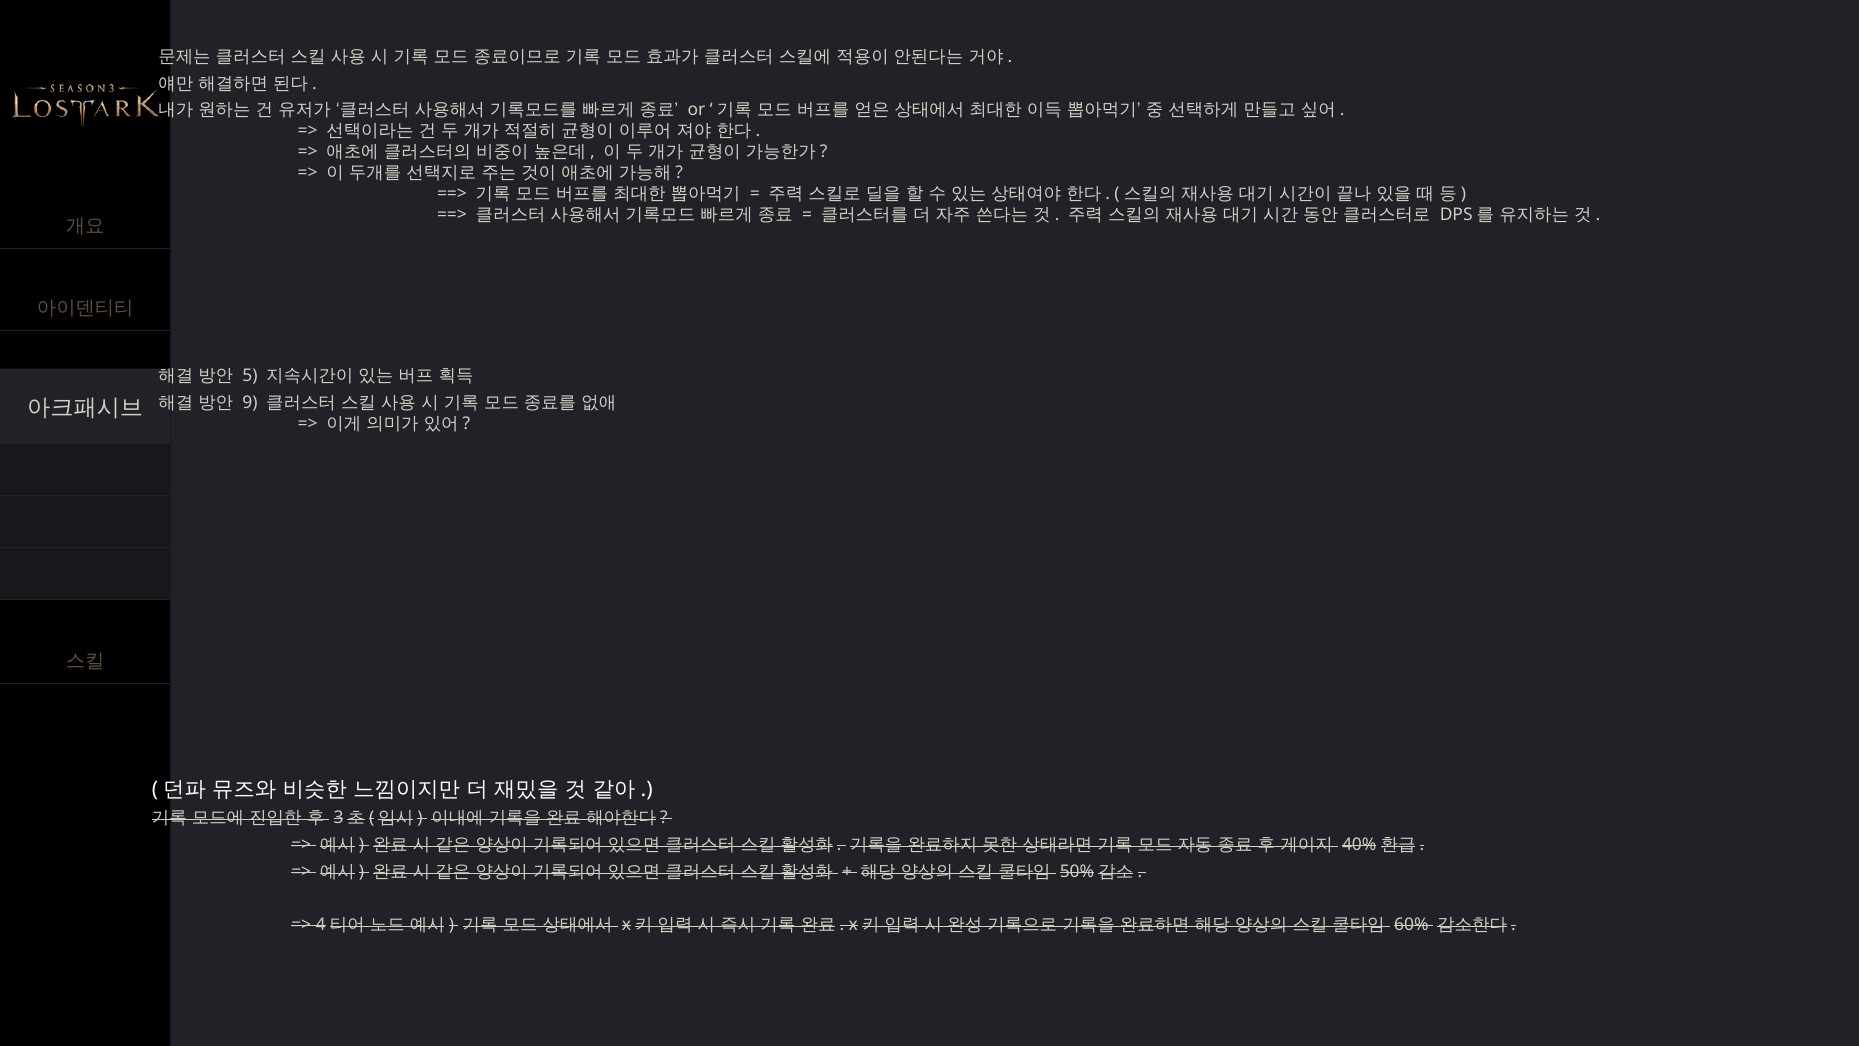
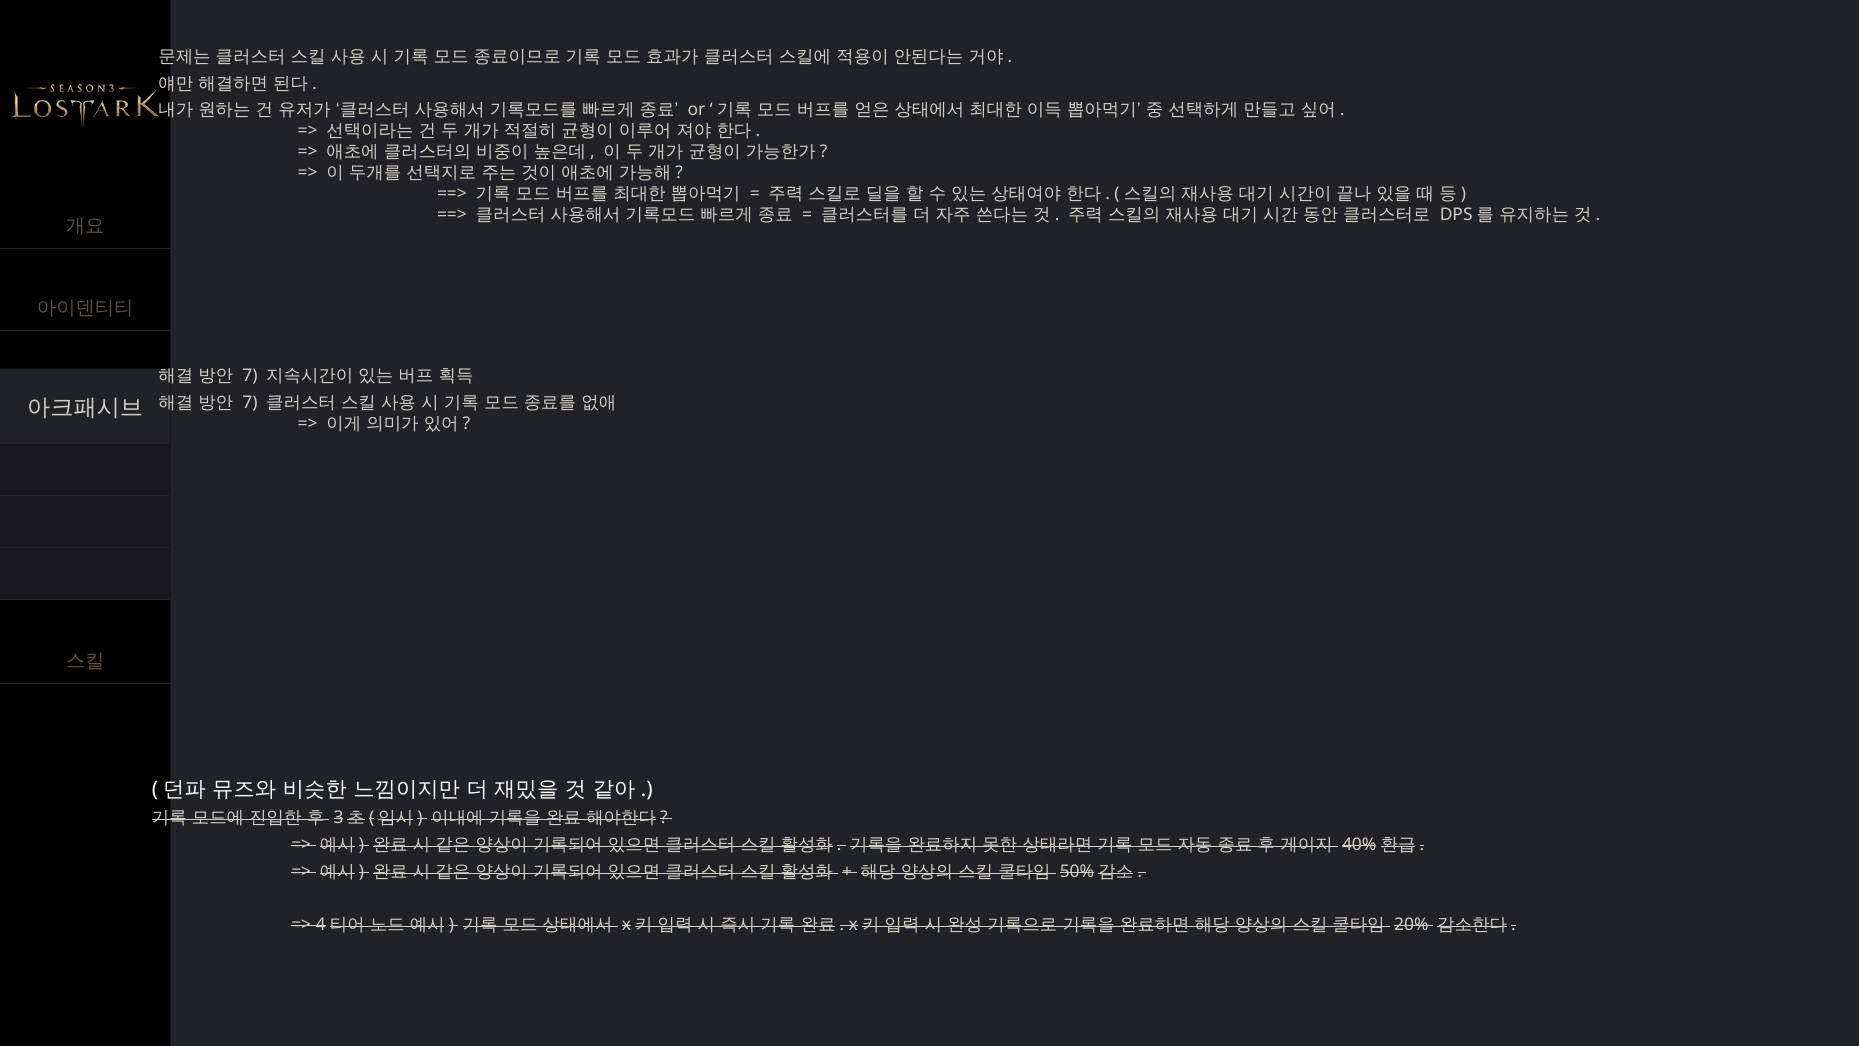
5 at (250, 376): 5 -> 7
9 at (250, 402): 9 -> 7
60%: 60% -> 20%
